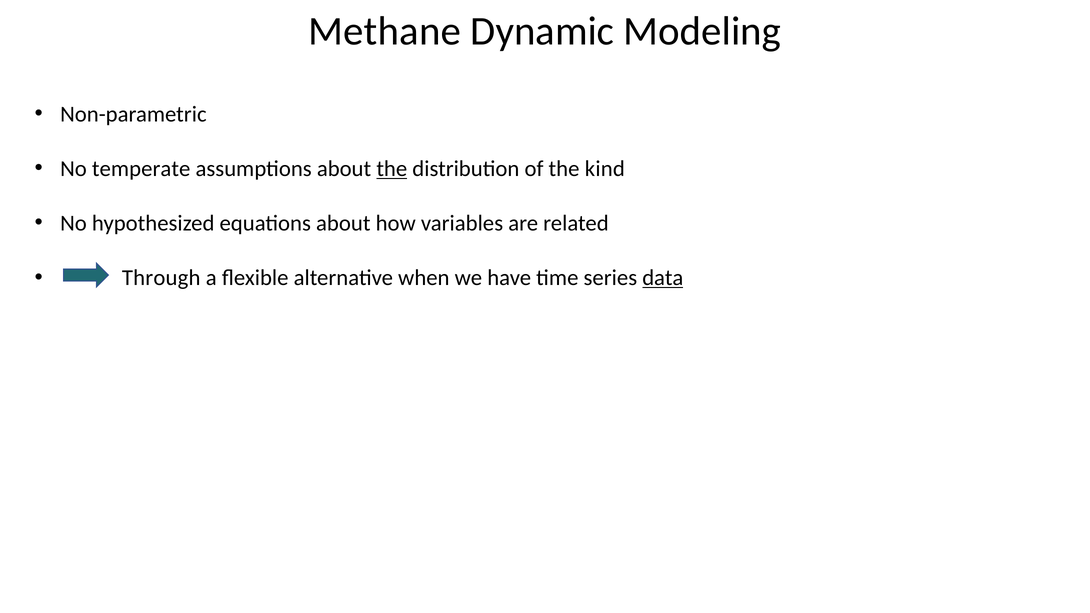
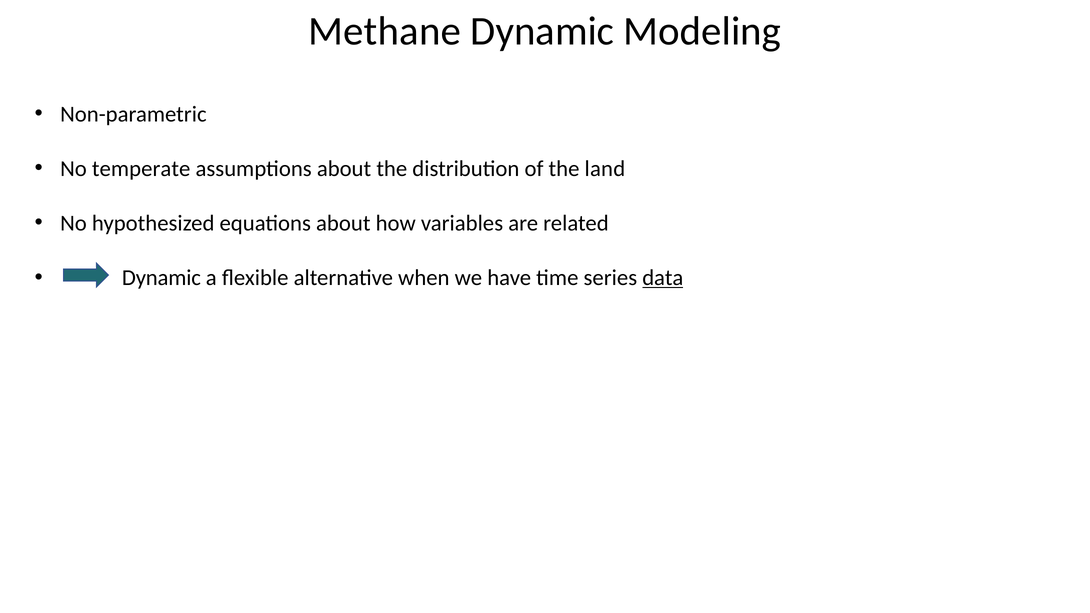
the at (392, 169) underline: present -> none
kind: kind -> land
Through at (161, 278): Through -> Dynamic
